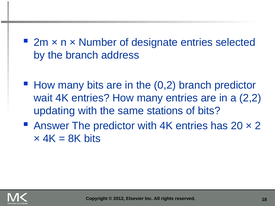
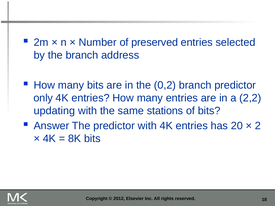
designate: designate -> preserved
wait: wait -> only
